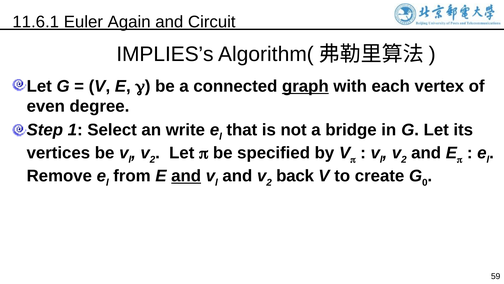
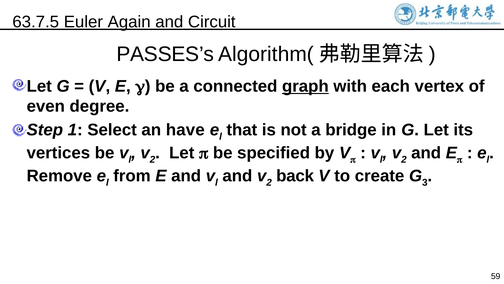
11.6.1: 11.6.1 -> 63.7.5
IMPLIES’s: IMPLIES’s -> PASSES’s
write: write -> have
and at (186, 176) underline: present -> none
0: 0 -> 3
